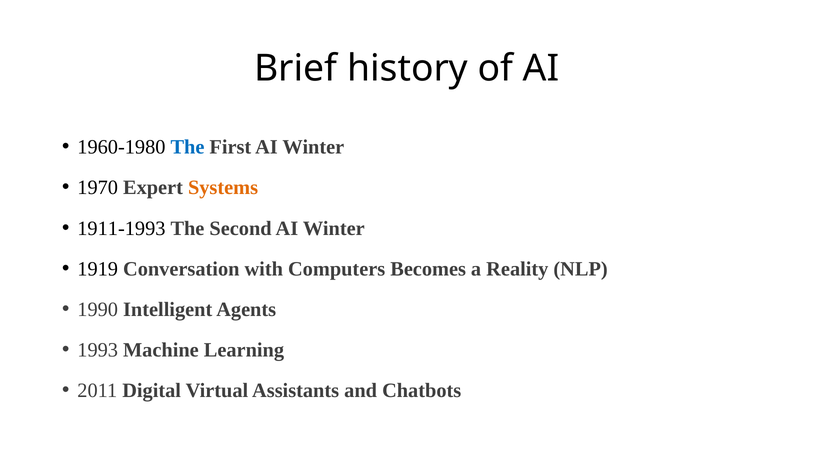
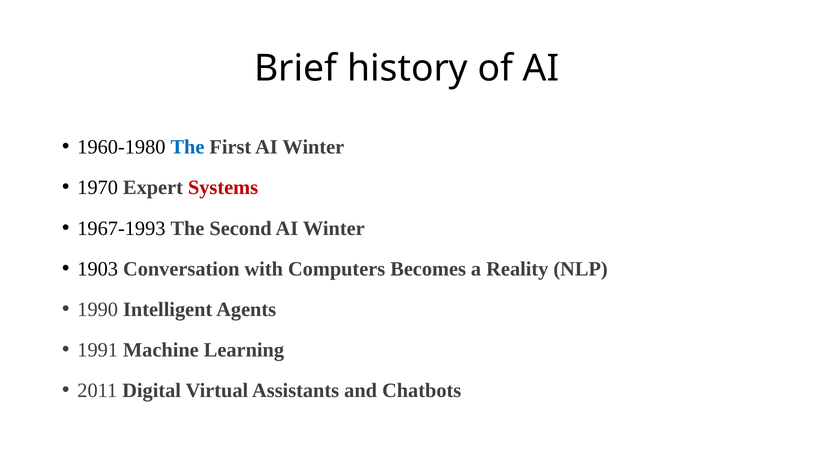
Systems colour: orange -> red
1911-1993: 1911-1993 -> 1967-1993
1919: 1919 -> 1903
1993: 1993 -> 1991
